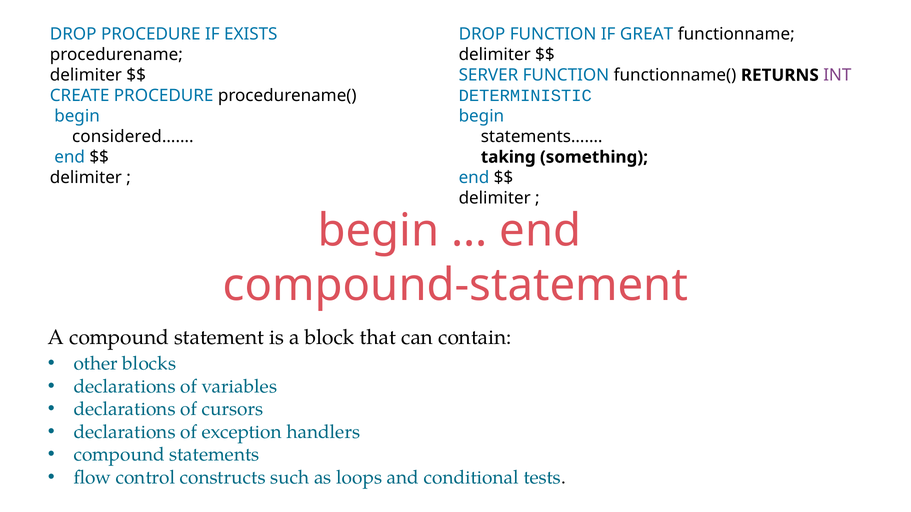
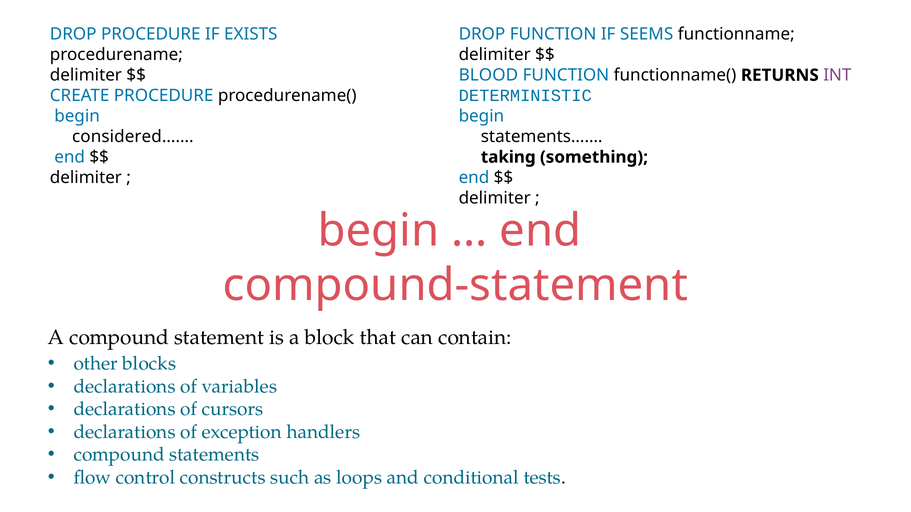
GREAT: GREAT -> SEEMS
SERVER: SERVER -> BLOOD
